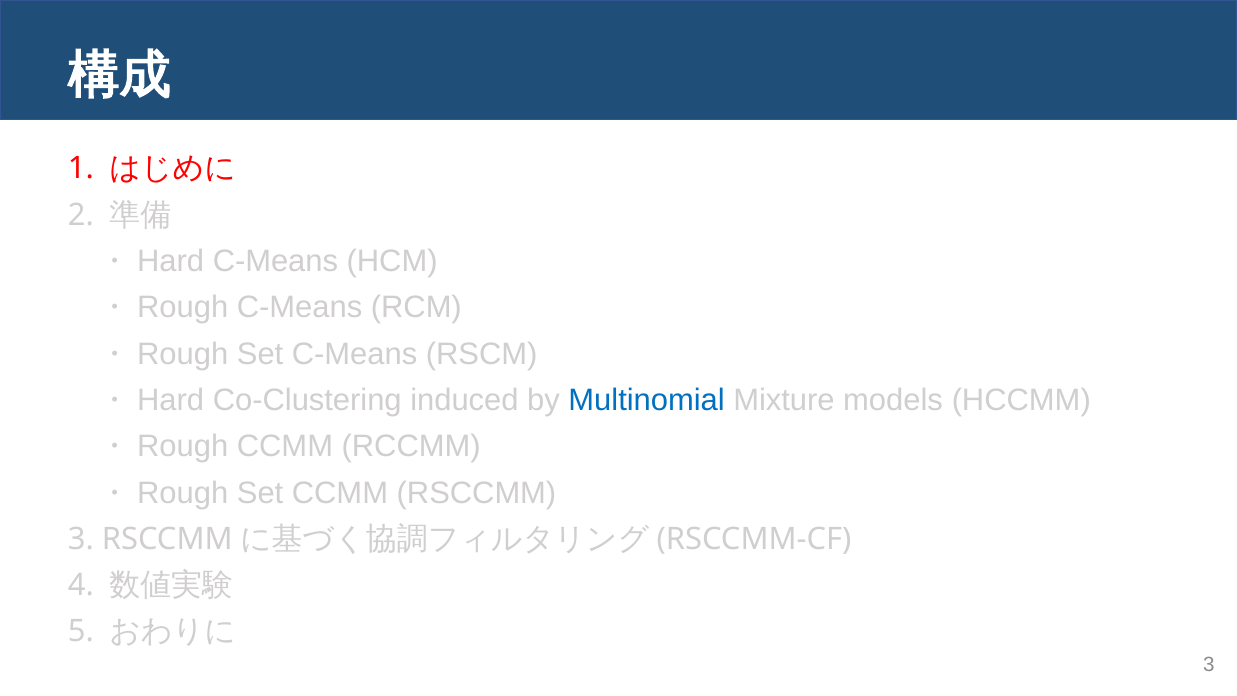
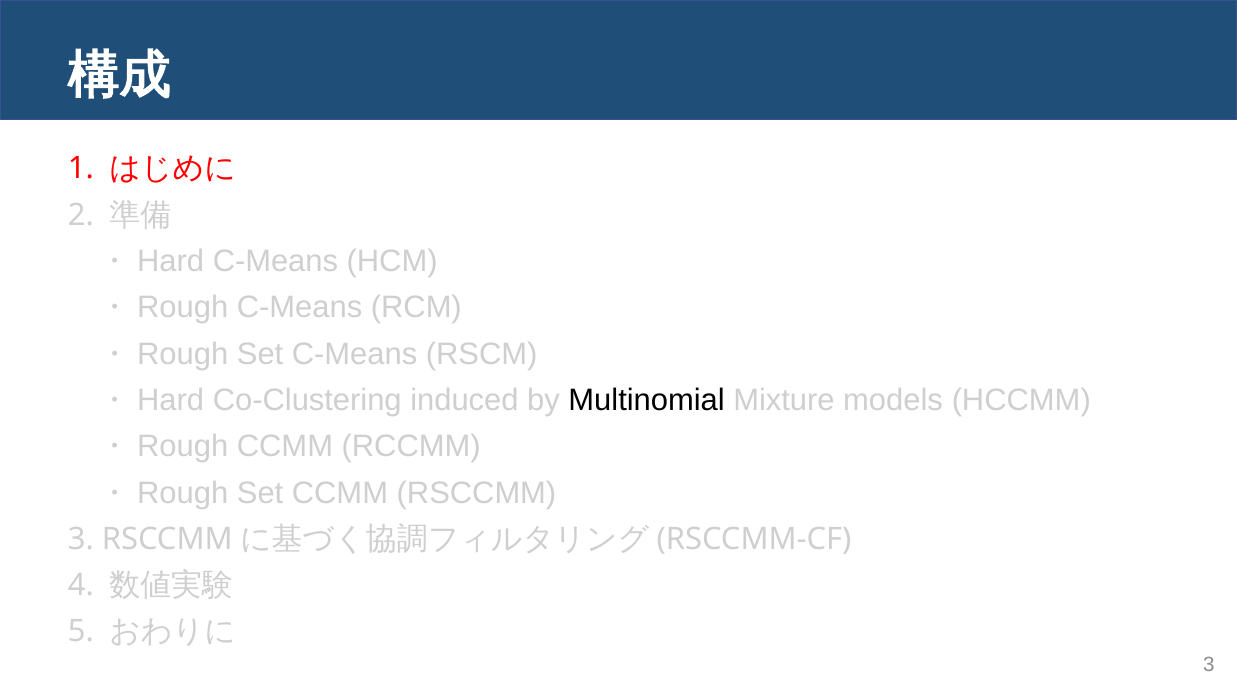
Multinomial colour: blue -> black
